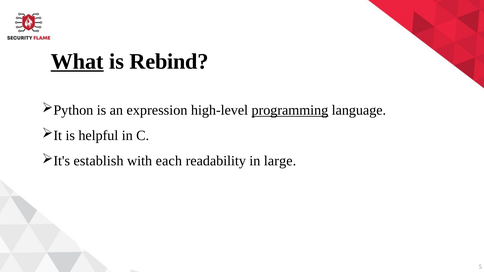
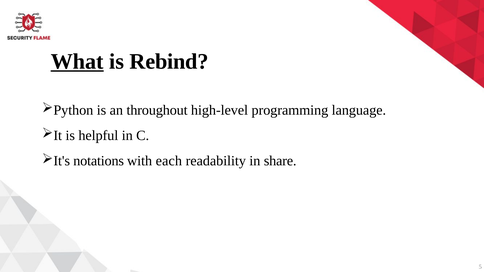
expression: expression -> throughout
programming underline: present -> none
establish: establish -> notations
large: large -> share
